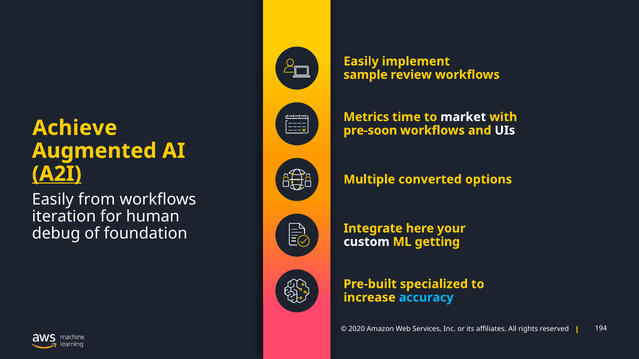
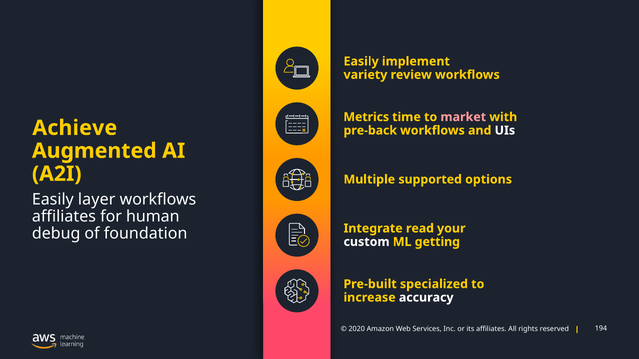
sample: sample -> variety
market colour: white -> pink
pre-soon: pre-soon -> pre-back
A2I underline: present -> none
converted: converted -> supported
from: from -> layer
iteration at (64, 217): iteration -> affiliates
here: here -> read
accuracy colour: light blue -> white
